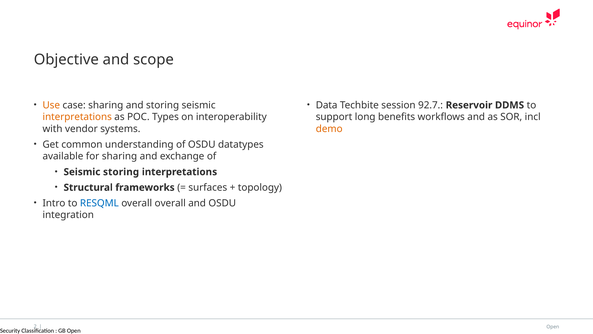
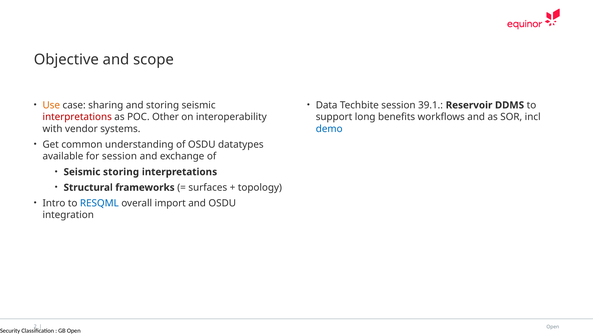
92.7: 92.7 -> 39.1
interpretations at (77, 117) colour: orange -> red
Types: Types -> Other
demo colour: orange -> blue
for sharing: sharing -> session
overall overall: overall -> import
